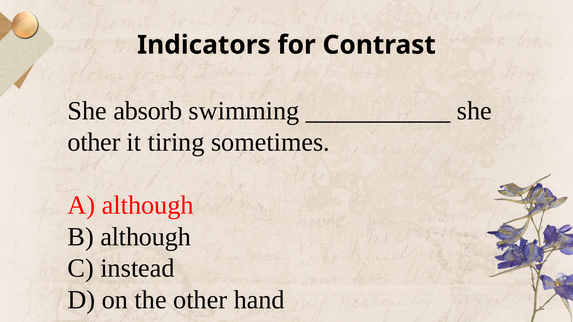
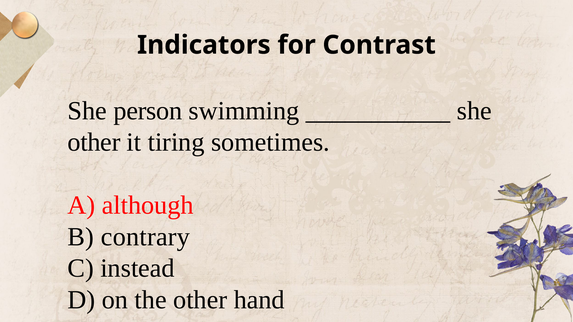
absorb: absorb -> person
B although: although -> contrary
